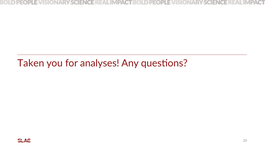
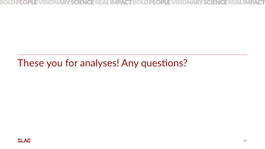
Taken: Taken -> These
